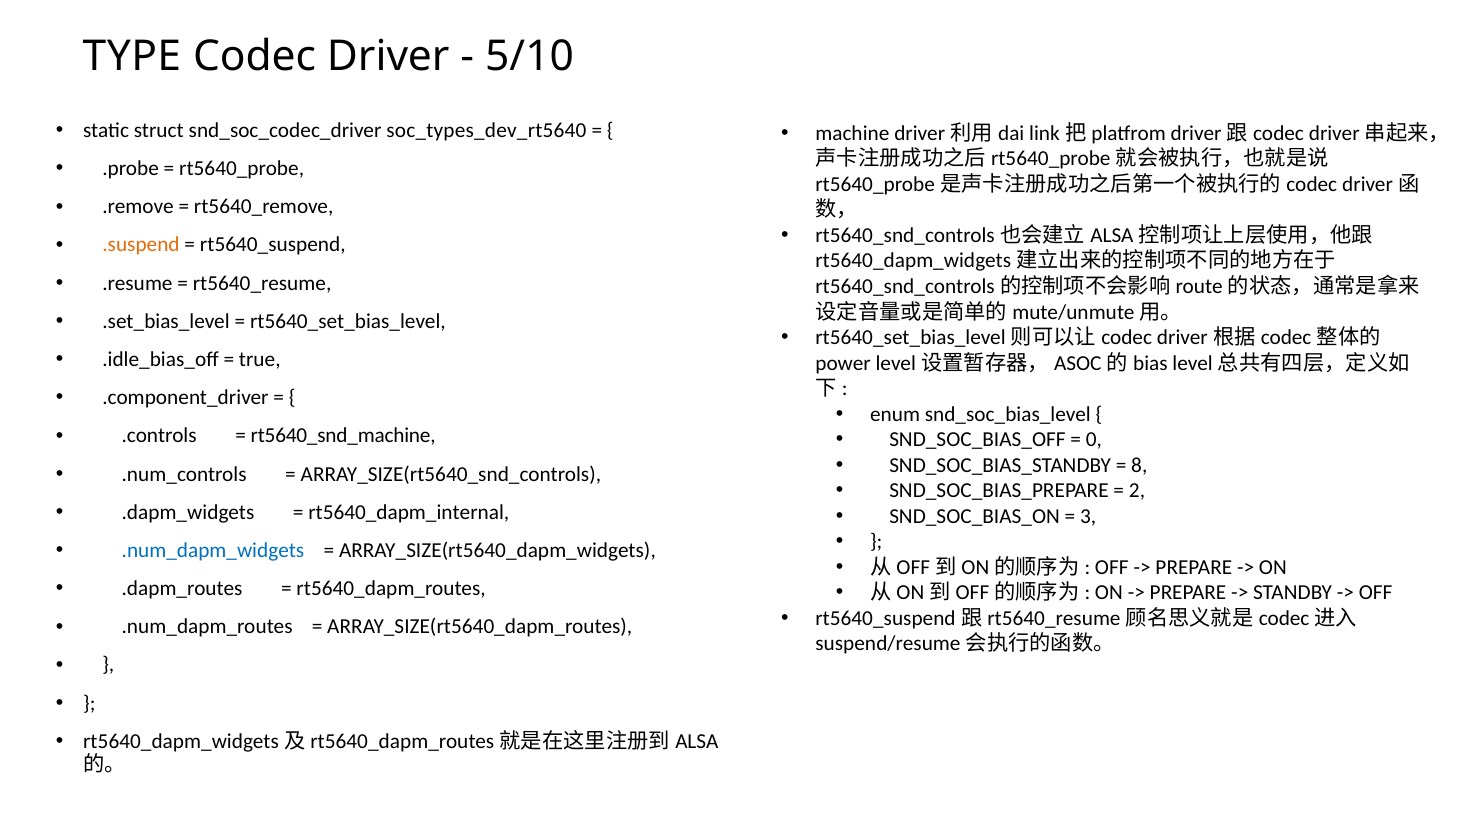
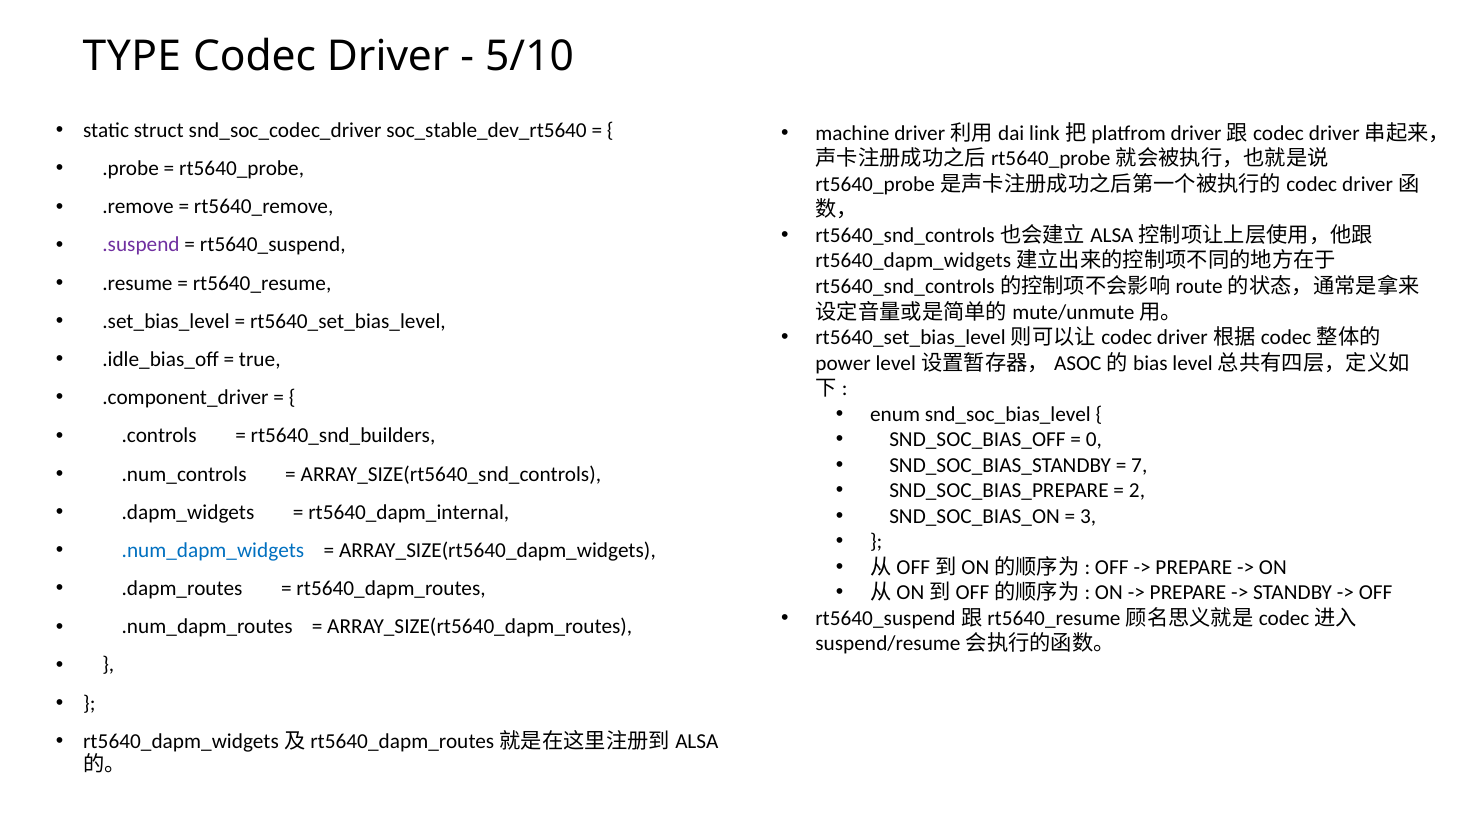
soc_types_dev_rt5640: soc_types_dev_rt5640 -> soc_stable_dev_rt5640
.suspend colour: orange -> purple
rt5640_snd_machine: rt5640_snd_machine -> rt5640_snd_builders
8: 8 -> 7
